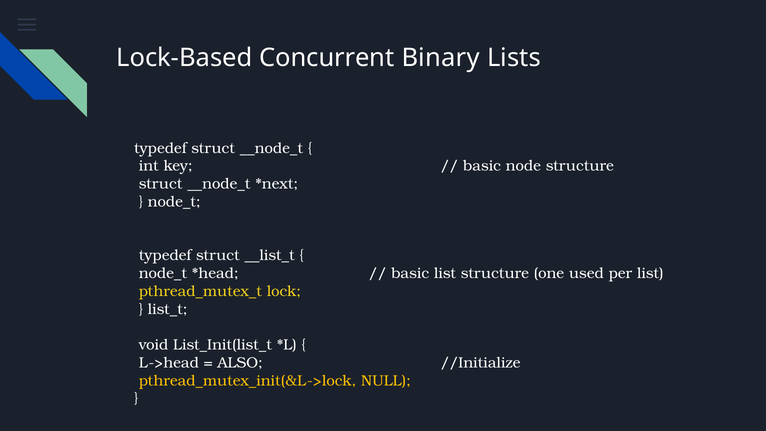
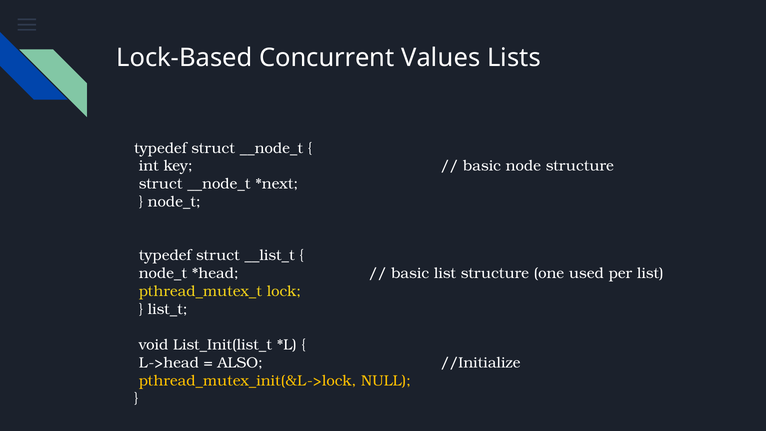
Binary: Binary -> Values
